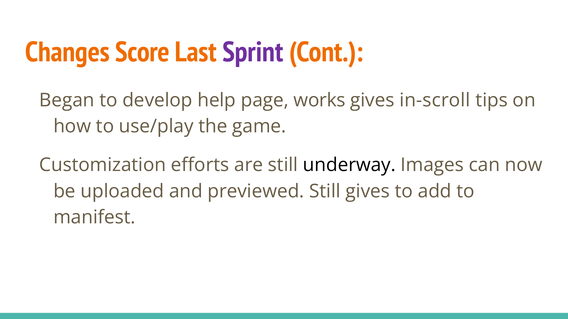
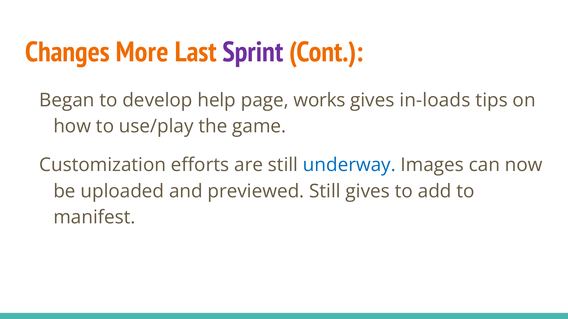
Score: Score -> More
in-scroll: in-scroll -> in-loads
underway colour: black -> blue
